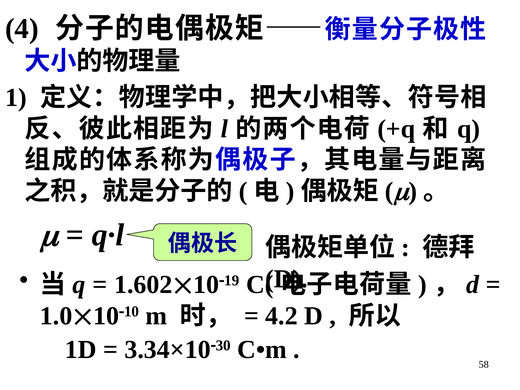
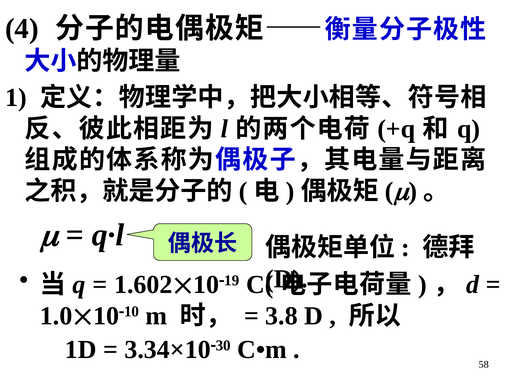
4.2: 4.2 -> 3.8
